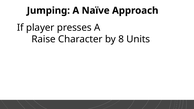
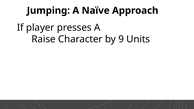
8: 8 -> 9
